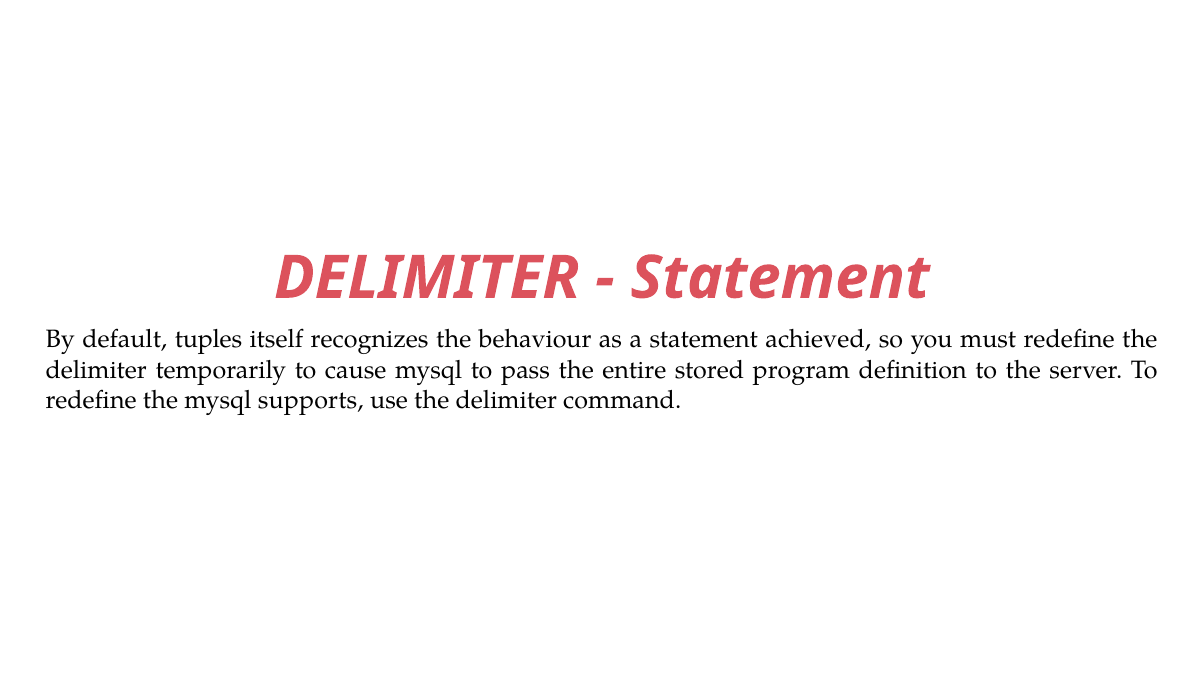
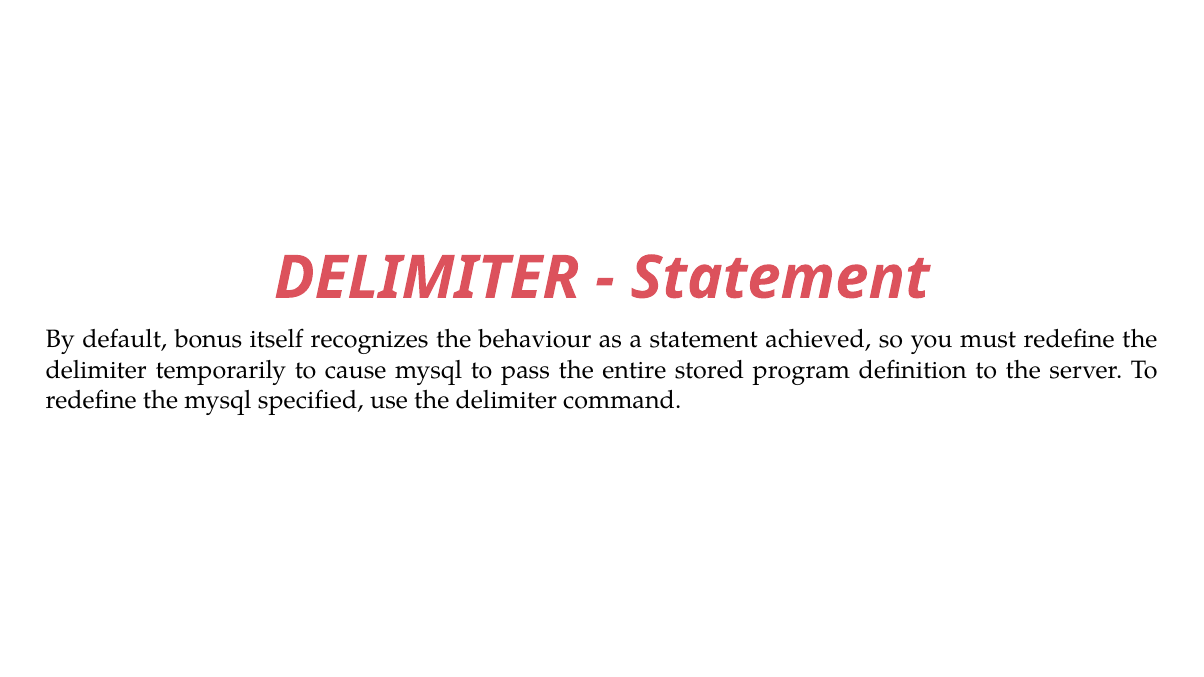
tuples: tuples -> bonus
supports: supports -> specified
